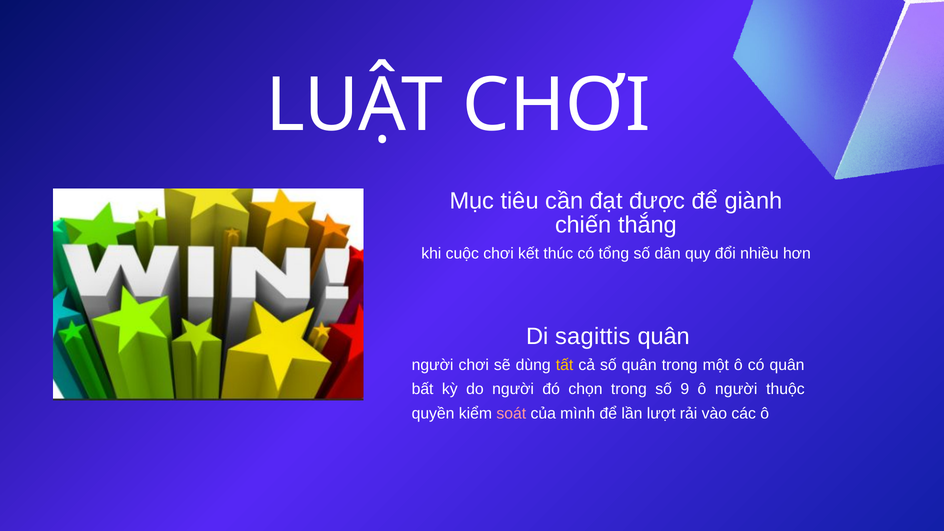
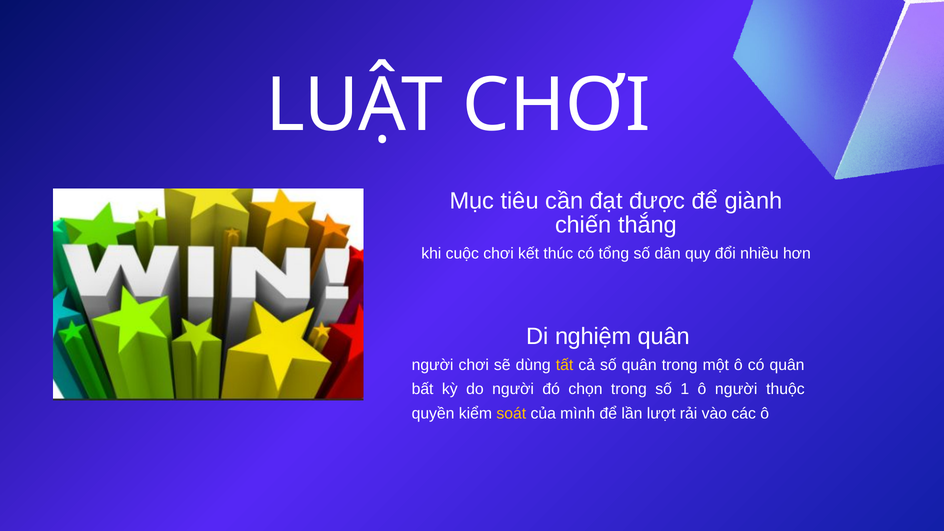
sagittis: sagittis -> nghiệm
9: 9 -> 1
soát colour: pink -> yellow
